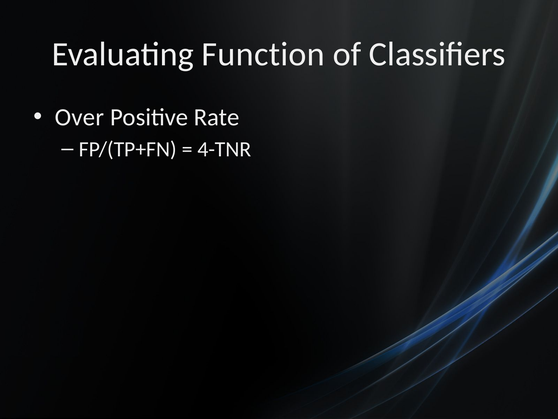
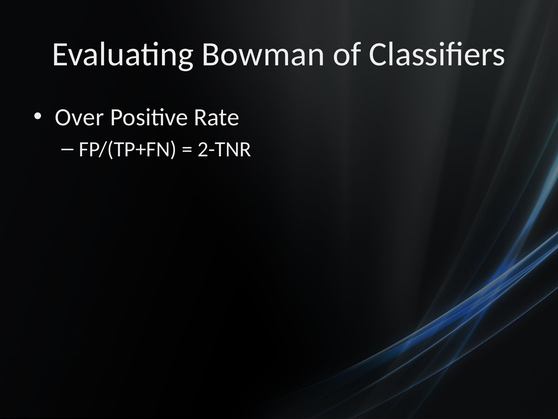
Function: Function -> Bowman
4-TNR: 4-TNR -> 2-TNR
